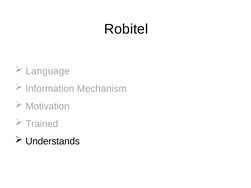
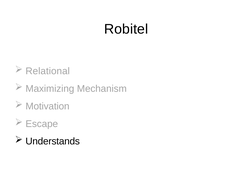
Language: Language -> Relational
Information: Information -> Maximizing
Trained: Trained -> Escape
